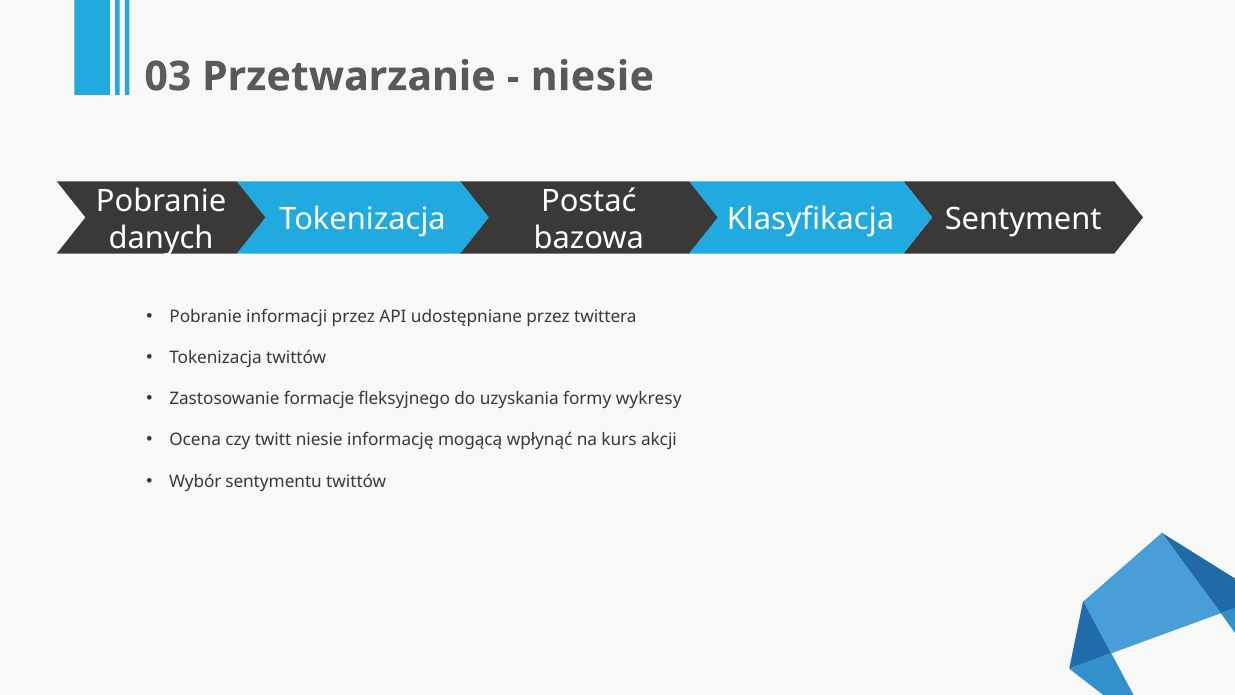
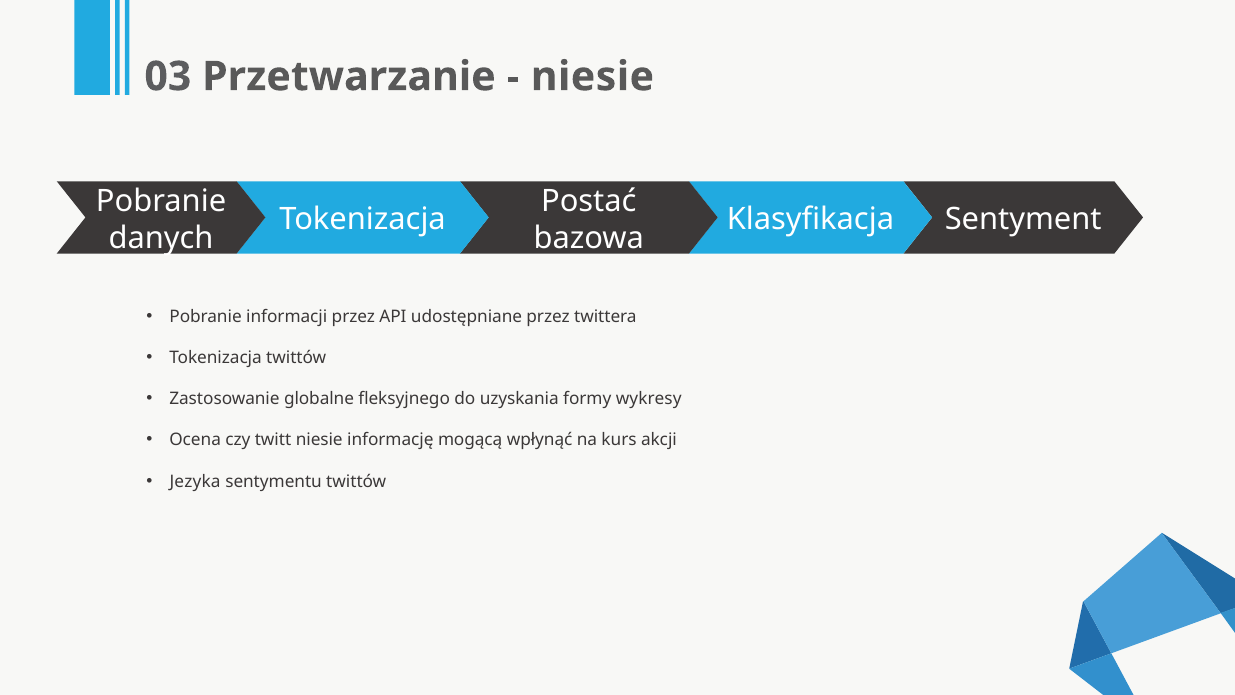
formacje: formacje -> globalne
Wybór: Wybór -> Jezyka
